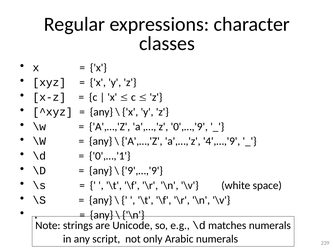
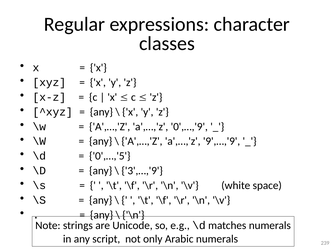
4',…,'9: 4',…,'9 -> 9',…,'9
0',…,'1: 0',…,'1 -> 0',…,'5
9',…,'9: 9',…,'9 -> 3',…,'9
